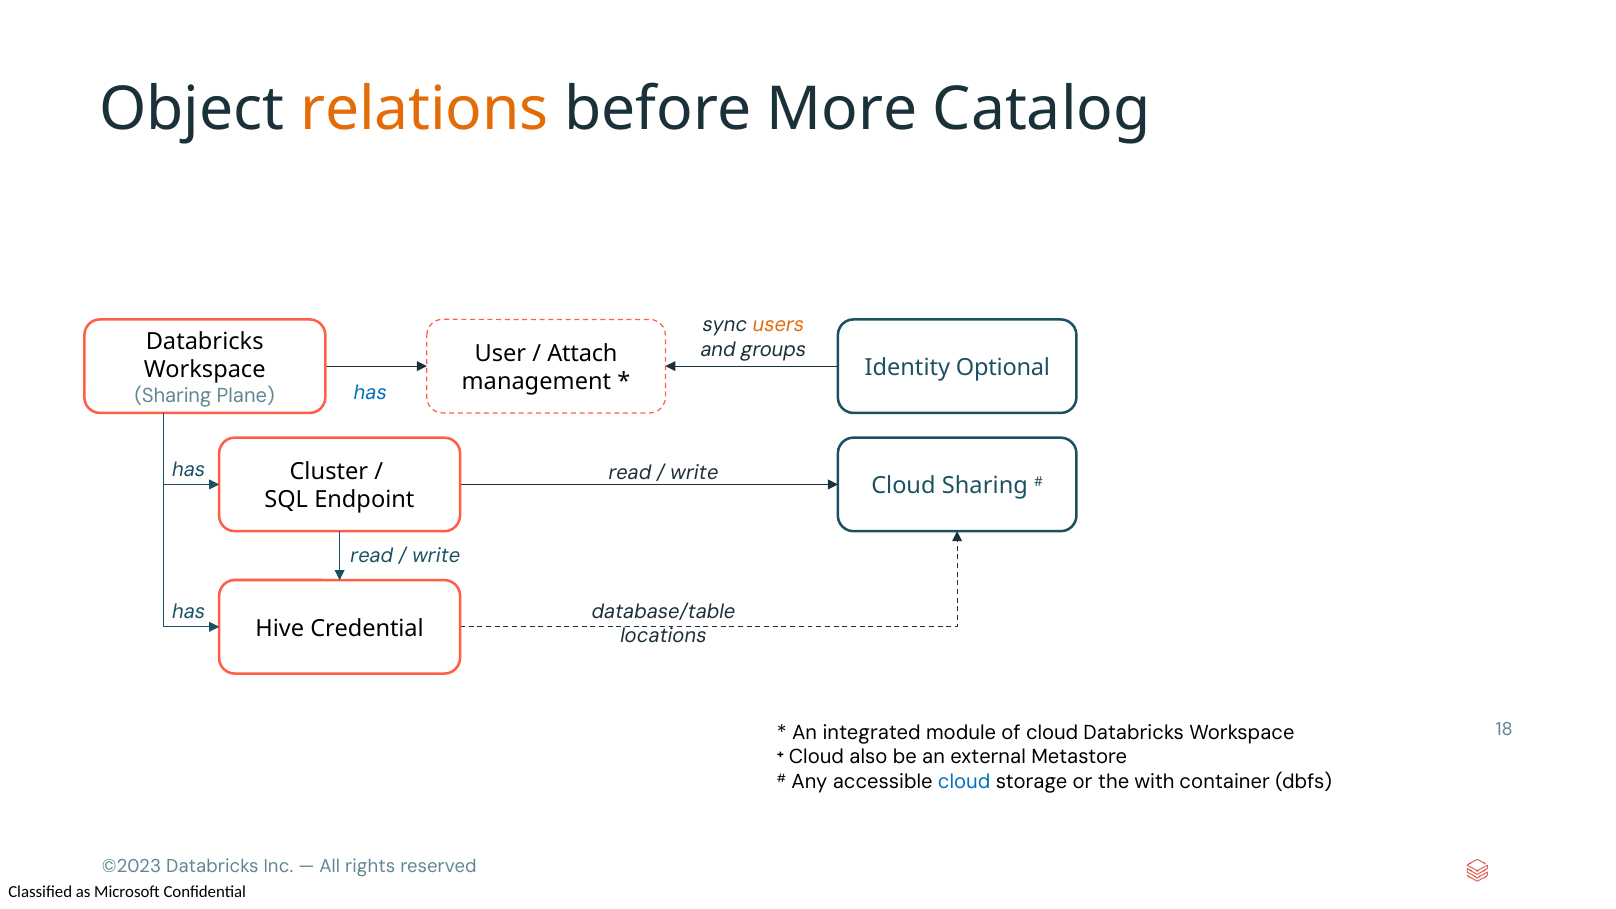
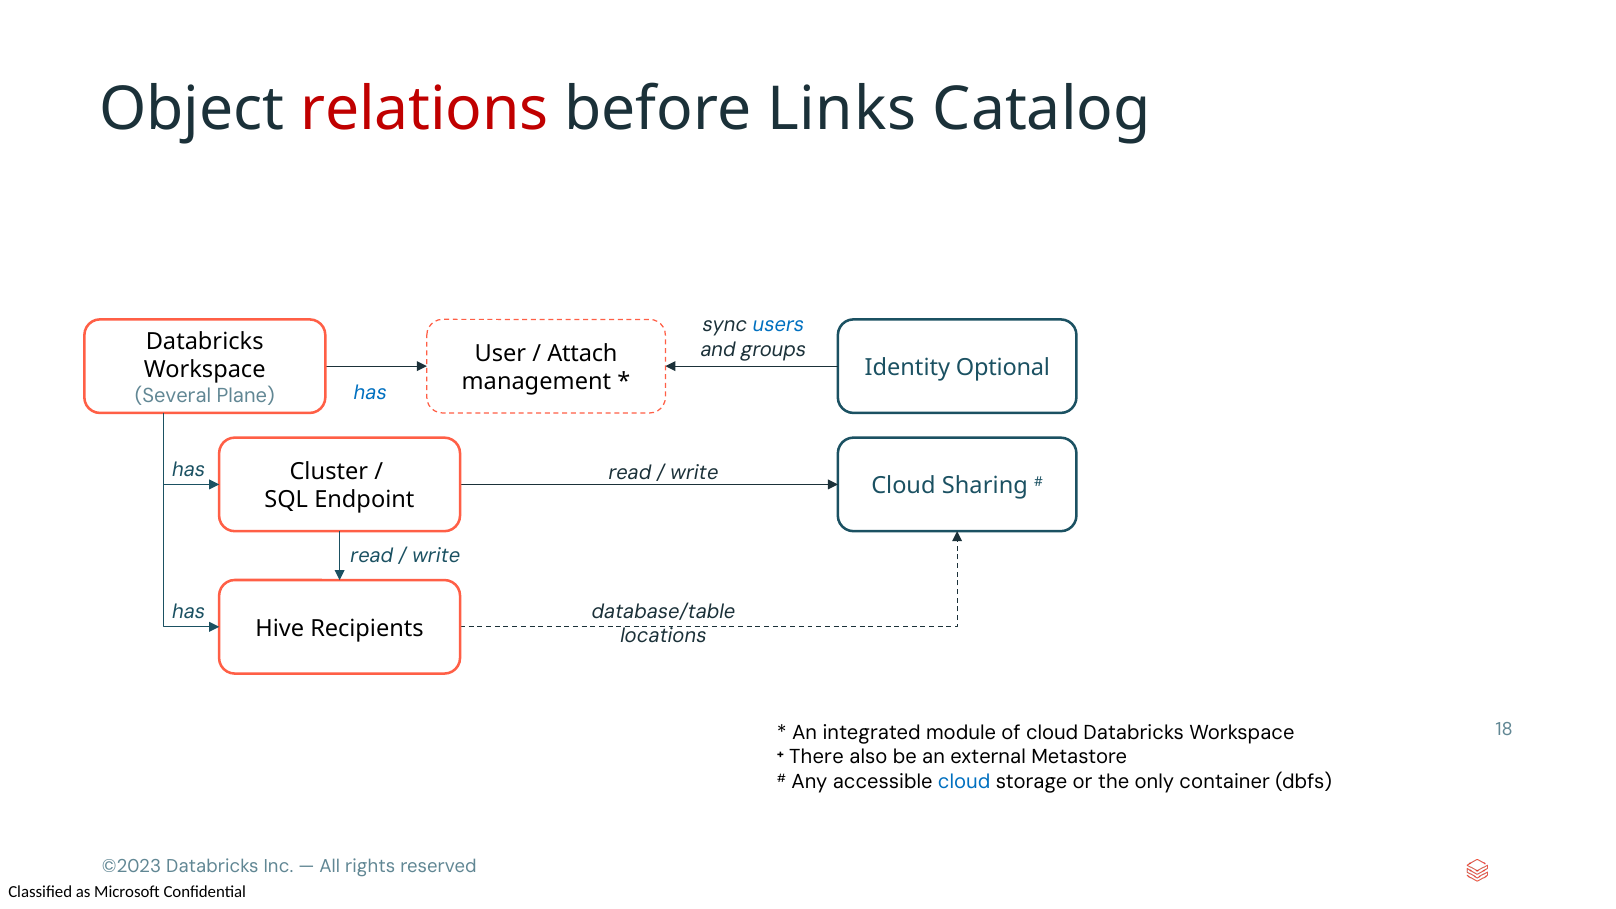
relations colour: orange -> red
More: More -> Links
users colour: orange -> blue
Sharing at (173, 396): Sharing -> Several
Credential: Credential -> Recipients
Cloud at (816, 757): Cloud -> There
with: with -> only
